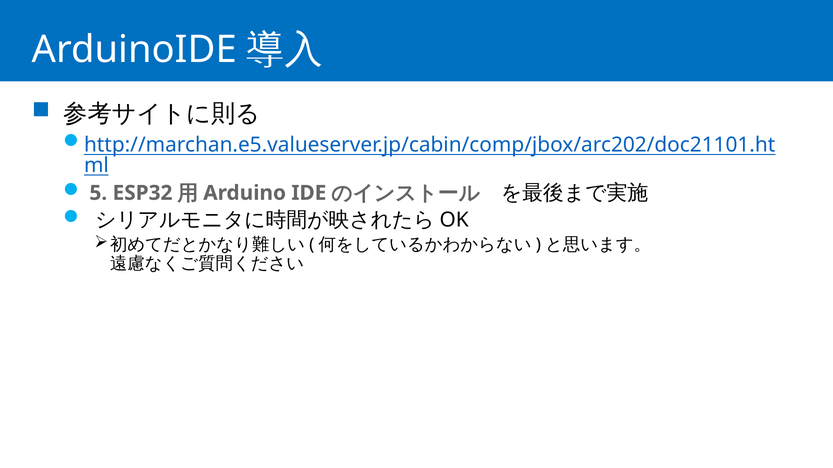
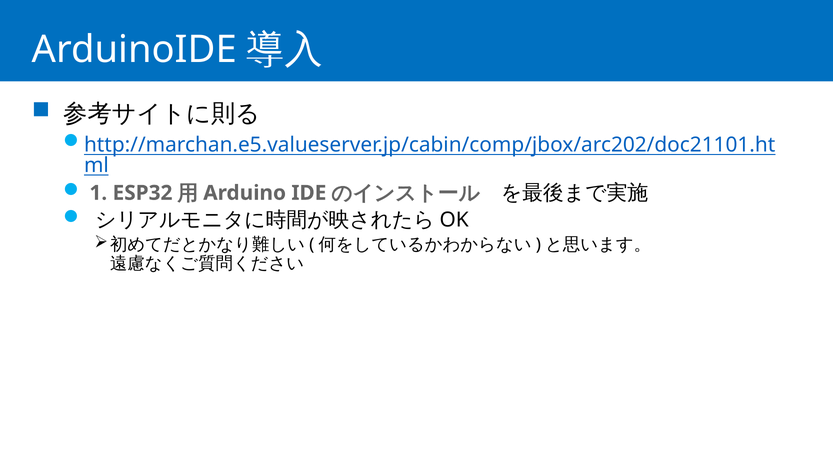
5: 5 -> 1
